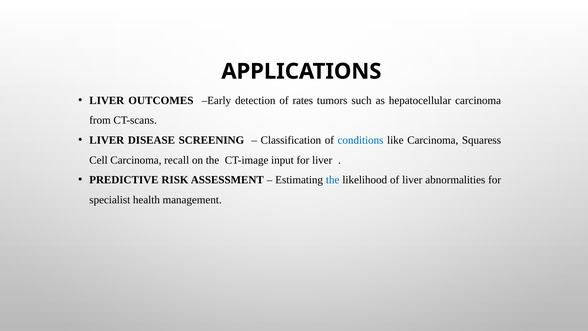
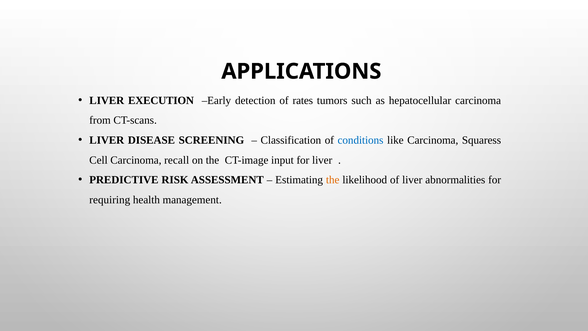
OUTCOMES: OUTCOMES -> EXECUTION
the at (333, 180) colour: blue -> orange
specialist: specialist -> requiring
